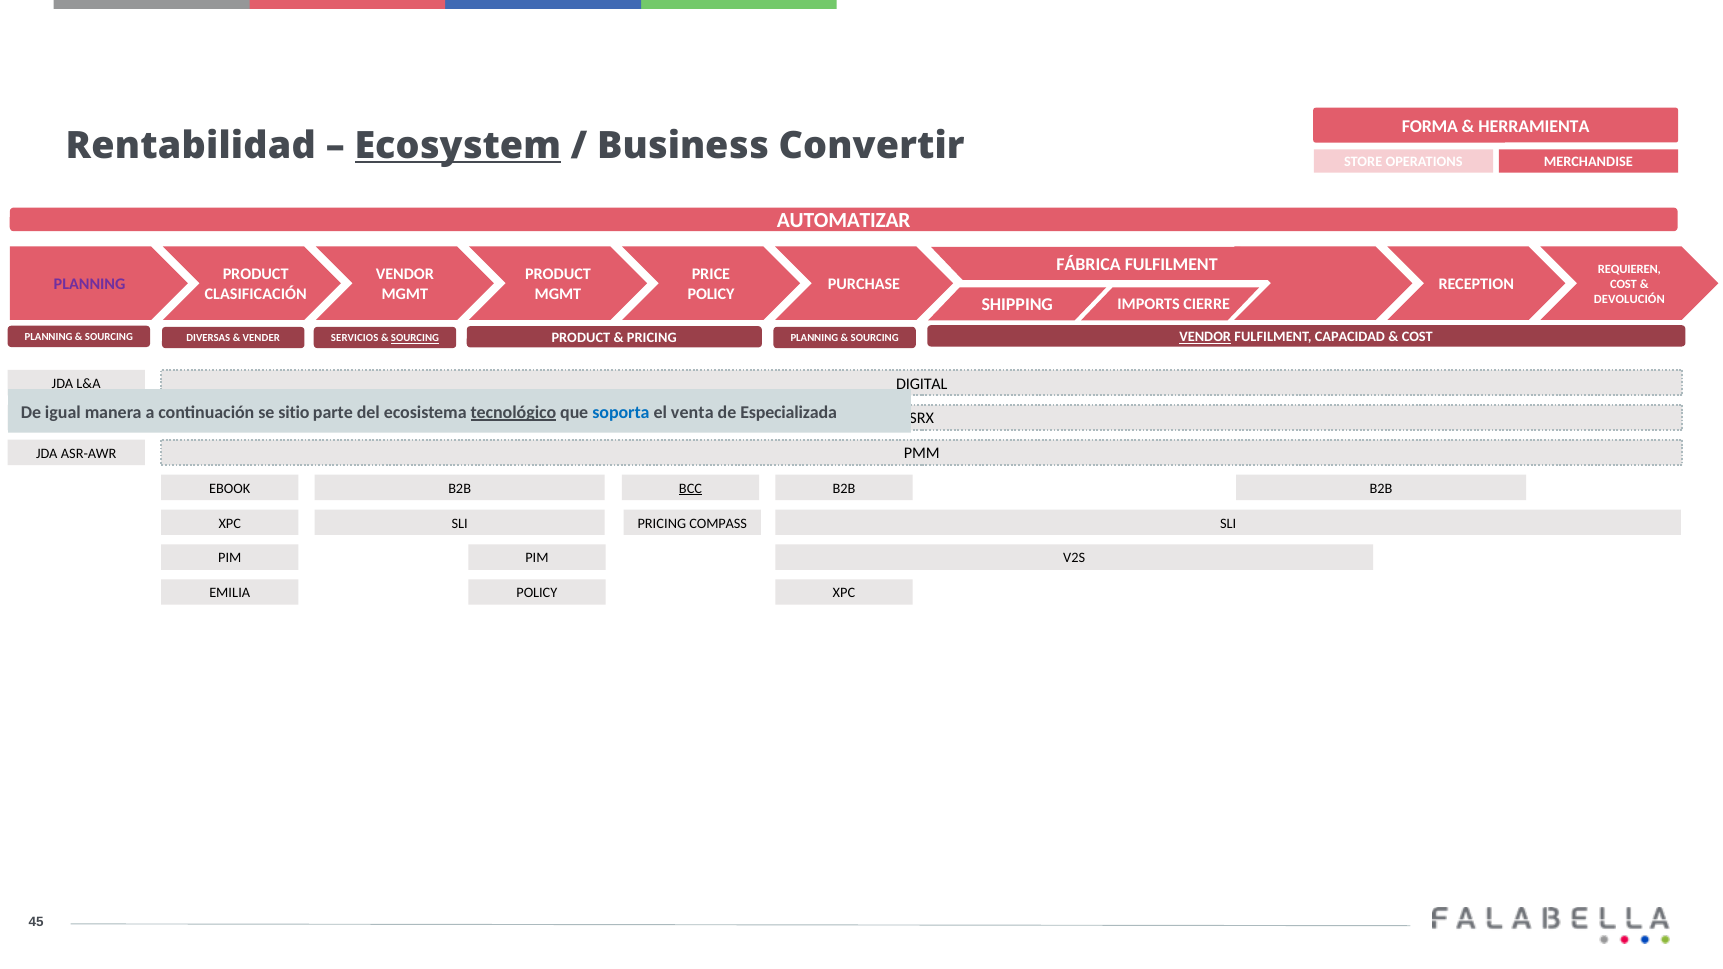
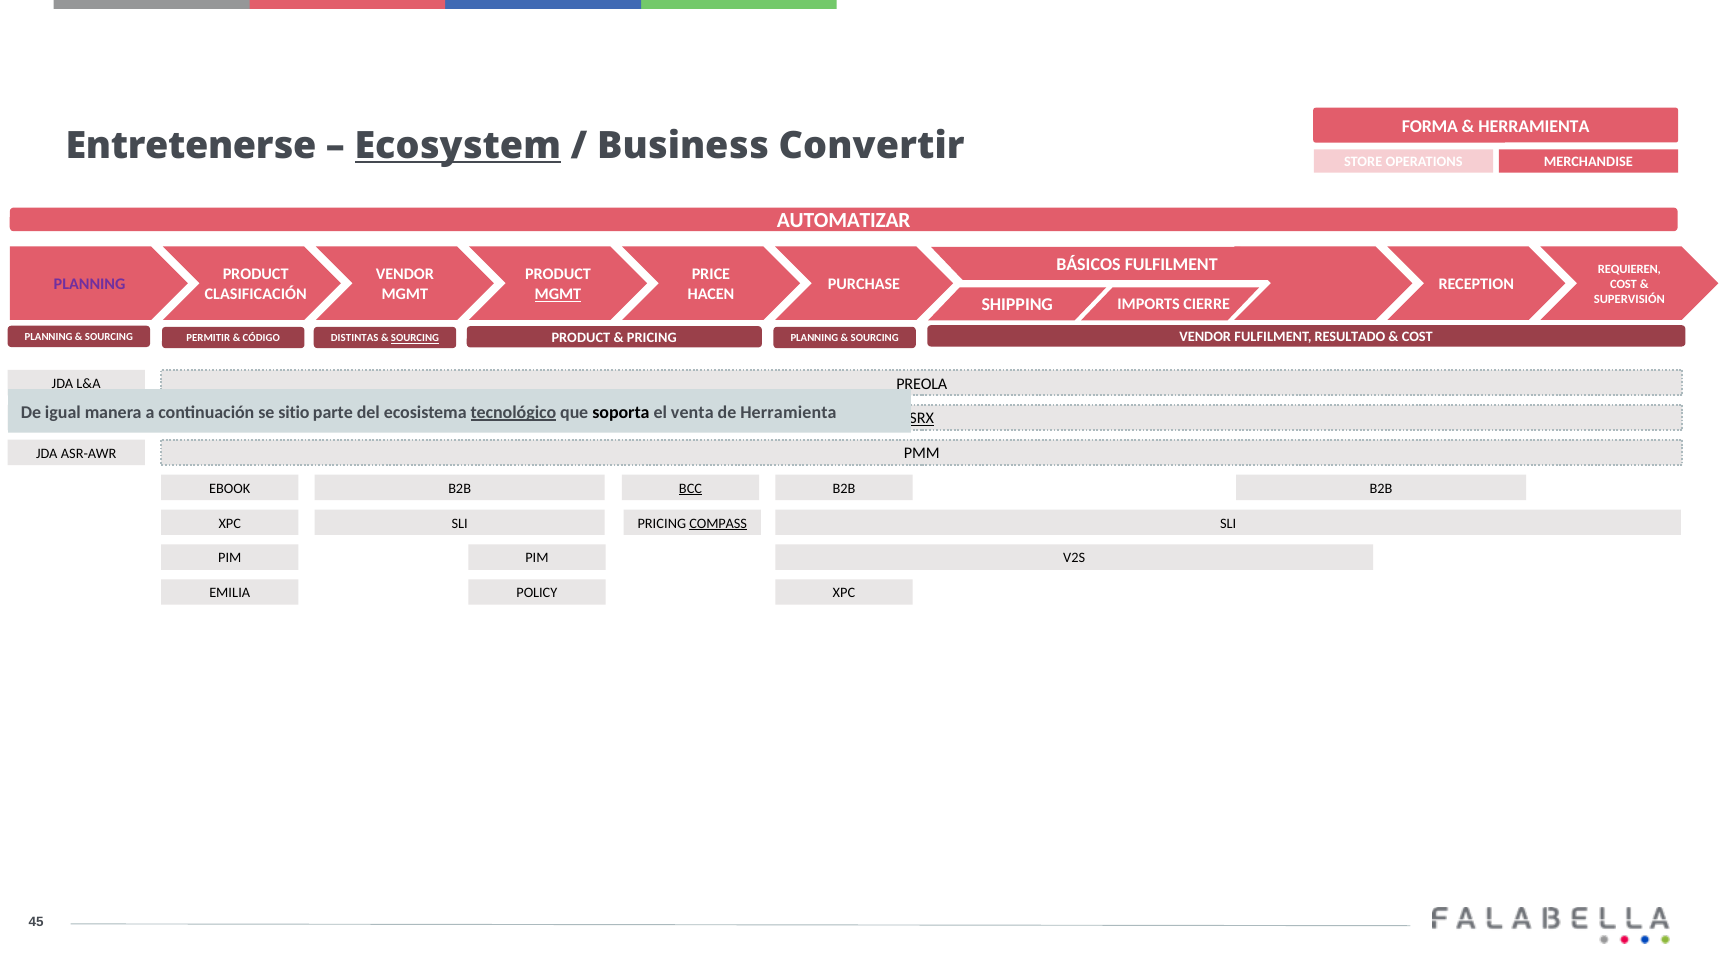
Rentabilidad: Rentabilidad -> Entretenerse
FÁBRICA: FÁBRICA -> BÁSICOS
MGMT at (558, 294) underline: none -> present
POLICY at (711, 294): POLICY -> HACEN
DEVOLUCIÓN: DEVOLUCIÓN -> SUPERVISIÓN
SERVICIOS: SERVICIOS -> DISTINTAS
VENDOR at (1205, 337) underline: present -> none
CAPACIDAD: CAPACIDAD -> RESULTADO
DIVERSAS: DIVERSAS -> PERMITIR
VENDER: VENDER -> CÓDIGO
DIGITAL: DIGITAL -> PREOLA
soporta colour: blue -> black
de Especializada: Especializada -> Herramienta
SRX underline: none -> present
COMPASS underline: none -> present
